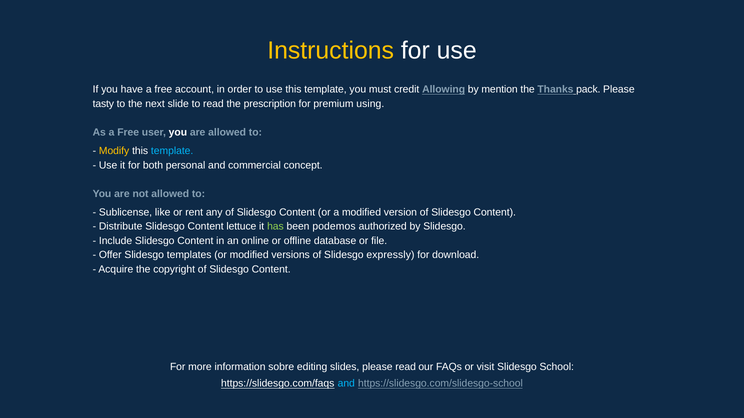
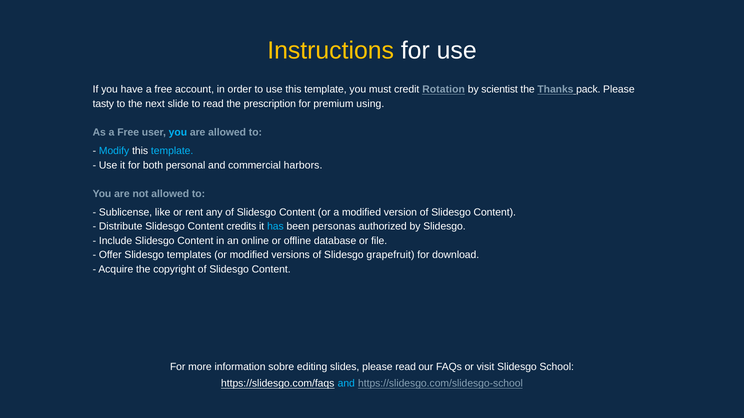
Allowing: Allowing -> Rotation
mention: mention -> scientist
you at (178, 133) colour: white -> light blue
Modify colour: yellow -> light blue
concept: concept -> harbors
lettuce: lettuce -> credits
has colour: light green -> light blue
podemos: podemos -> personas
expressly: expressly -> grapefruit
